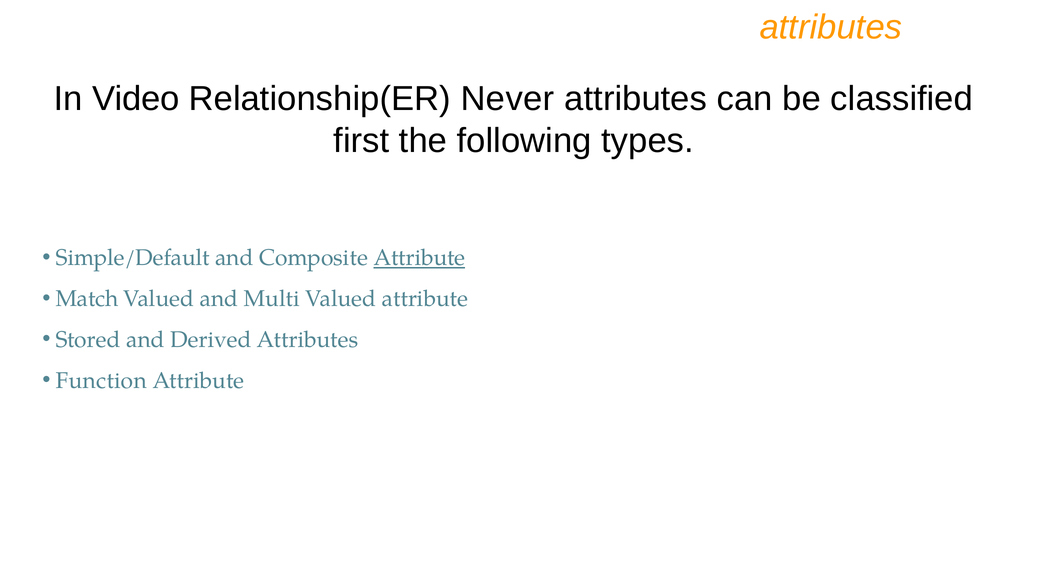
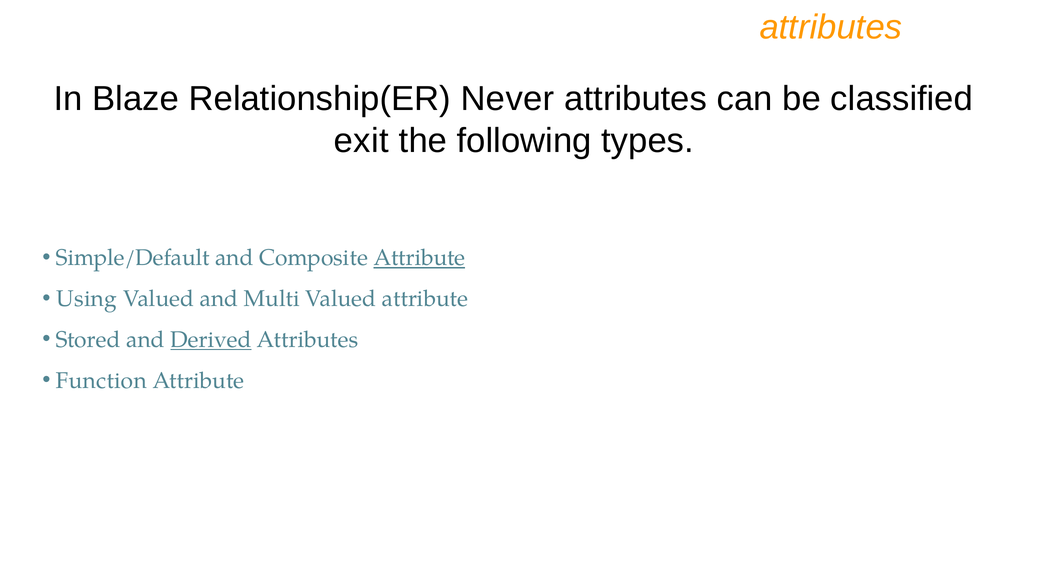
Video: Video -> Blaze
first: first -> exit
Match: Match -> Using
Derived underline: none -> present
